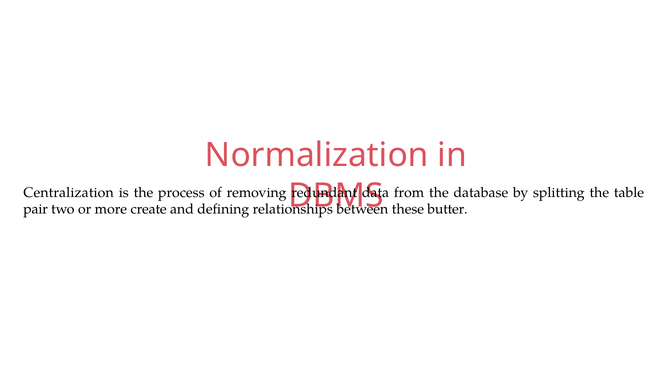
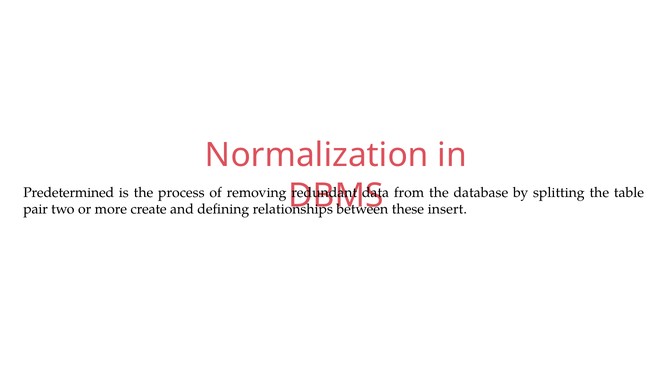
Centralization: Centralization -> Predetermined
butter: butter -> insert
